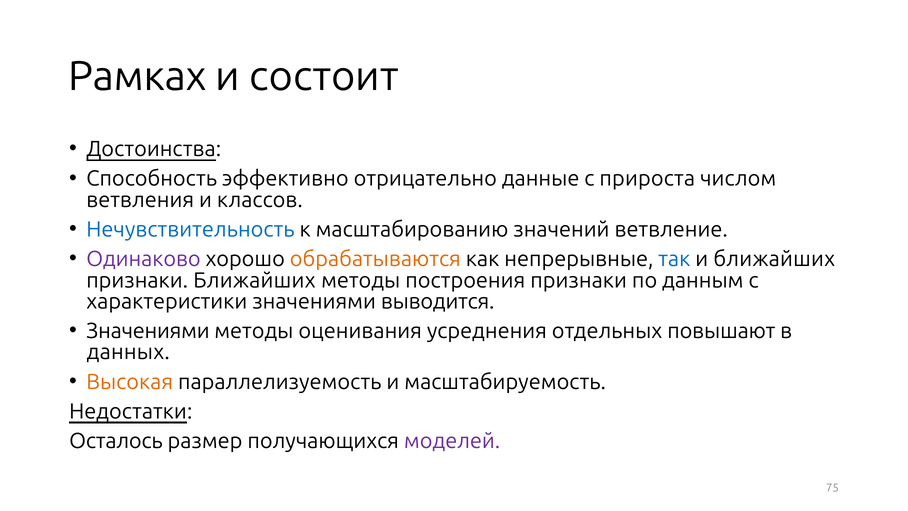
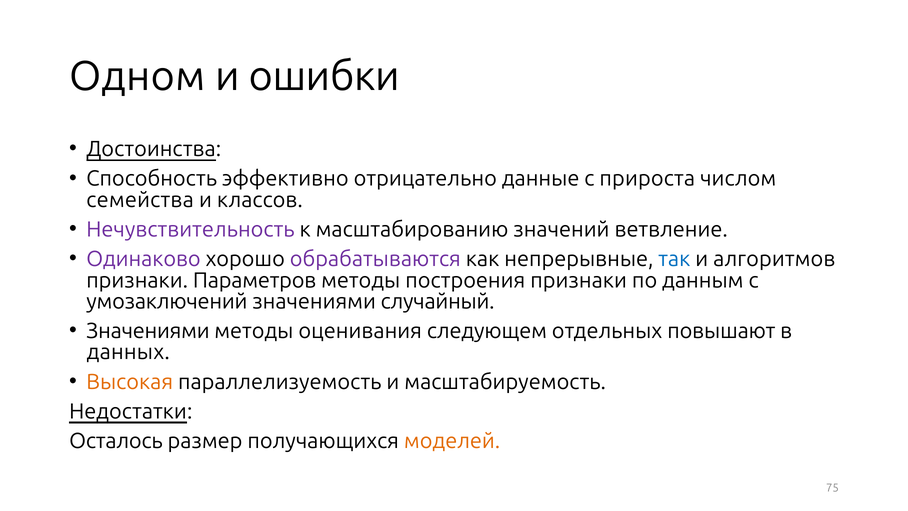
Рамках: Рамках -> Одном
состоит: состоит -> ошибки
ветвления: ветвления -> семейства
Нечувствительность colour: blue -> purple
обрабатываются colour: orange -> purple
и ближайших: ближайших -> алгоритмов
признаки Ближайших: Ближайших -> Параметров
характеристики: характеристики -> умозаключений
выводится: выводится -> случайный
усреднения: усреднения -> следующем
моделей colour: purple -> orange
